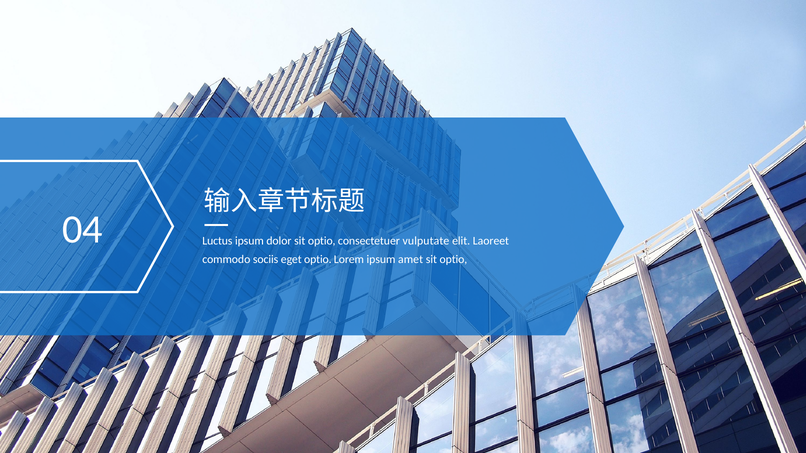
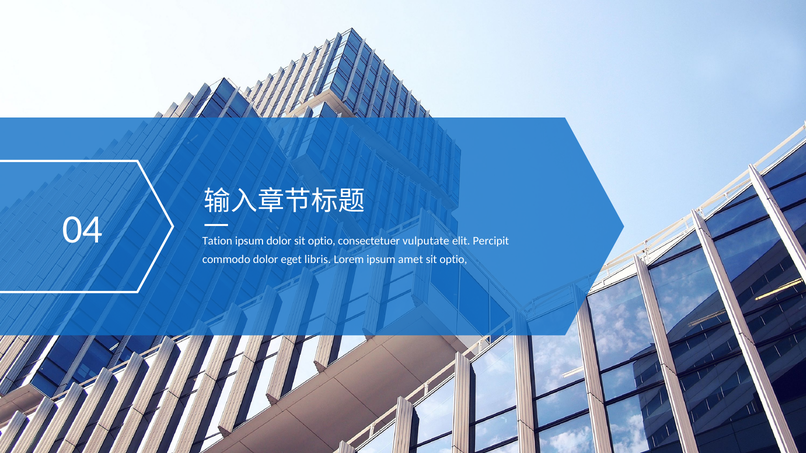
Luctus: Luctus -> Tation
Laoreet: Laoreet -> Percipit
commodo sociis: sociis -> dolor
eget optio: optio -> libris
